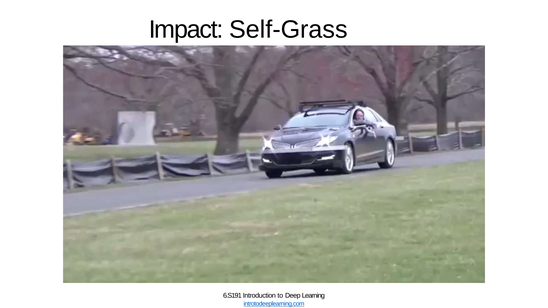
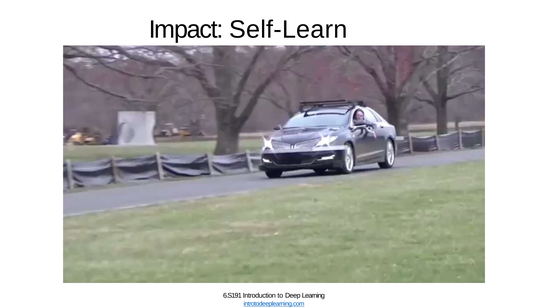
Self-Grass: Self-Grass -> Self-Learn
